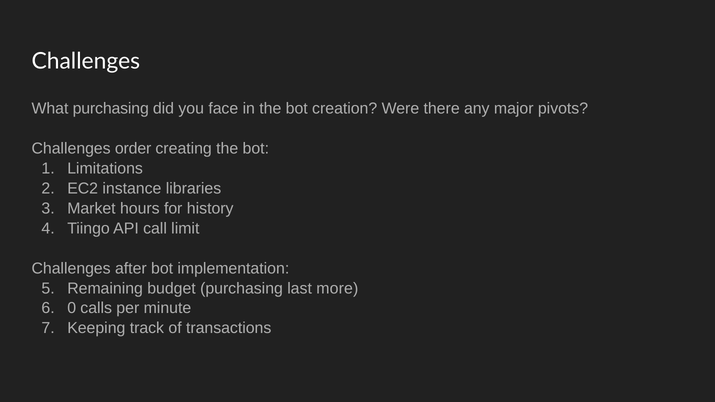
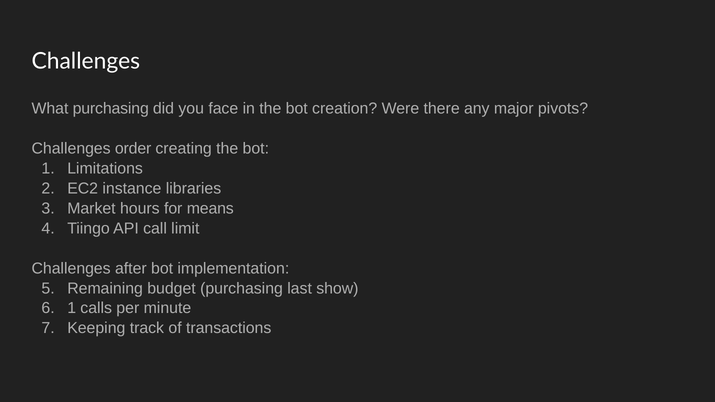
history: history -> means
more: more -> show
0 at (72, 308): 0 -> 1
